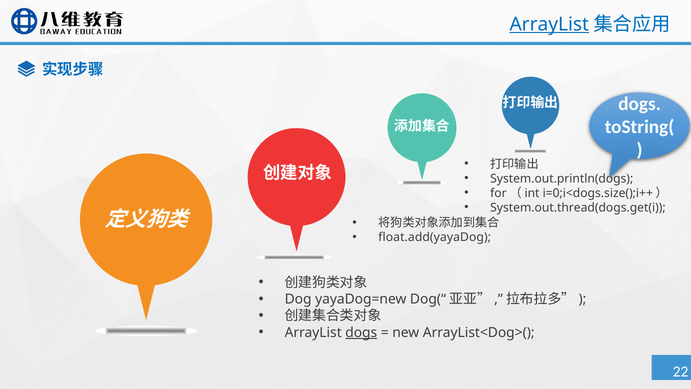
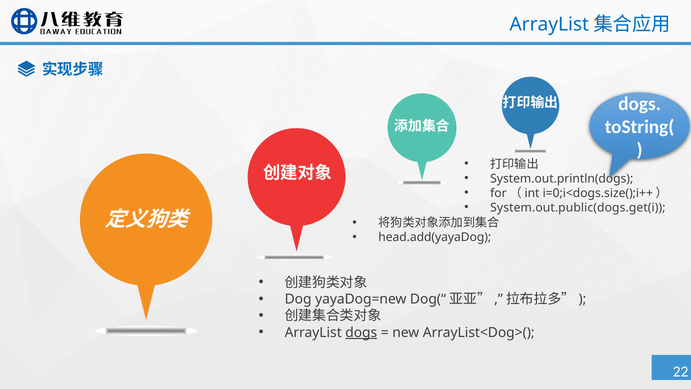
ArrayList at (549, 24) underline: present -> none
System.out.thread(dogs.get(i: System.out.thread(dogs.get(i -> System.out.public(dogs.get(i
float.add(yayaDog: float.add(yayaDog -> head.add(yayaDog
